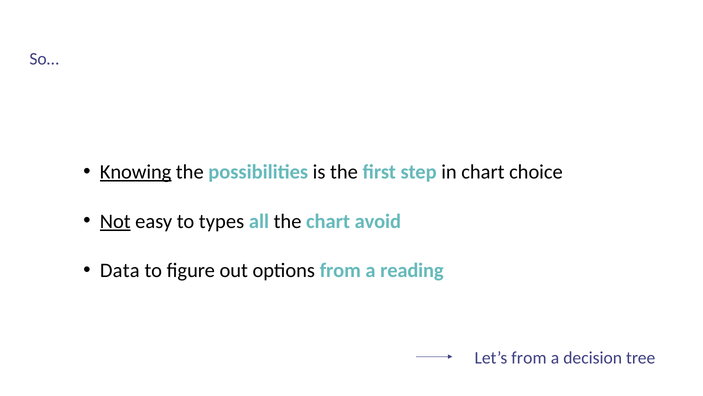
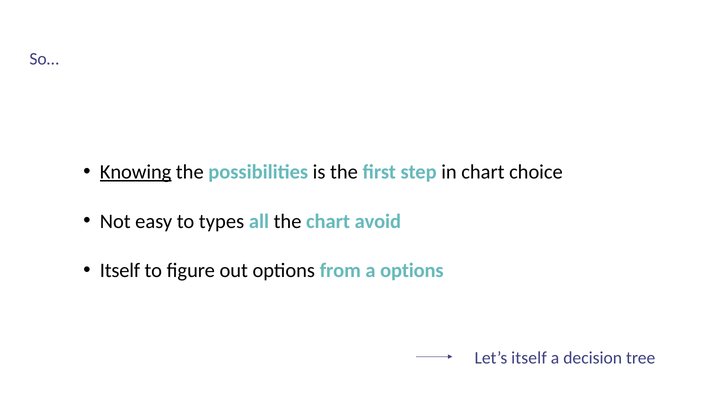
Not underline: present -> none
Data at (120, 270): Data -> Itself
a reading: reading -> options
Let’s from: from -> itself
